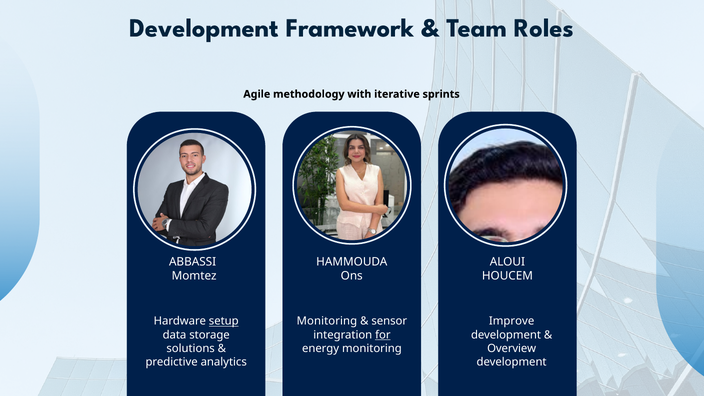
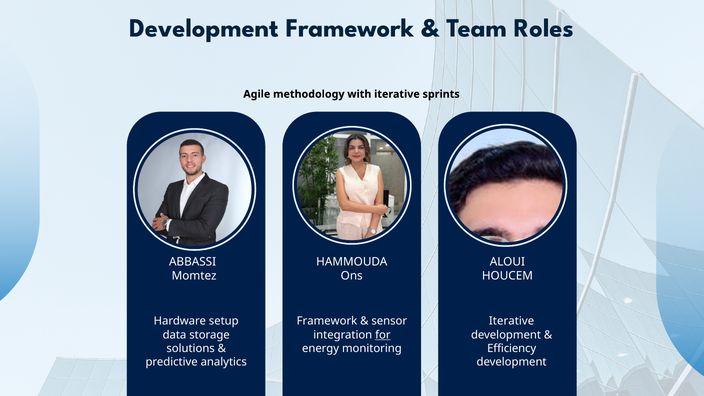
setup underline: present -> none
Monitoring at (327, 321): Monitoring -> Framework
Improve at (512, 321): Improve -> Iterative
Overview: Overview -> Efficiency
